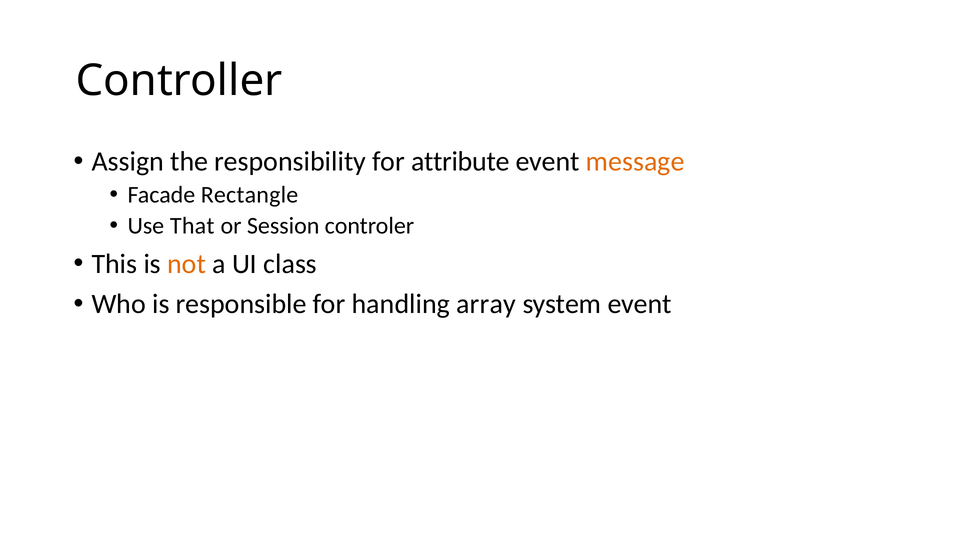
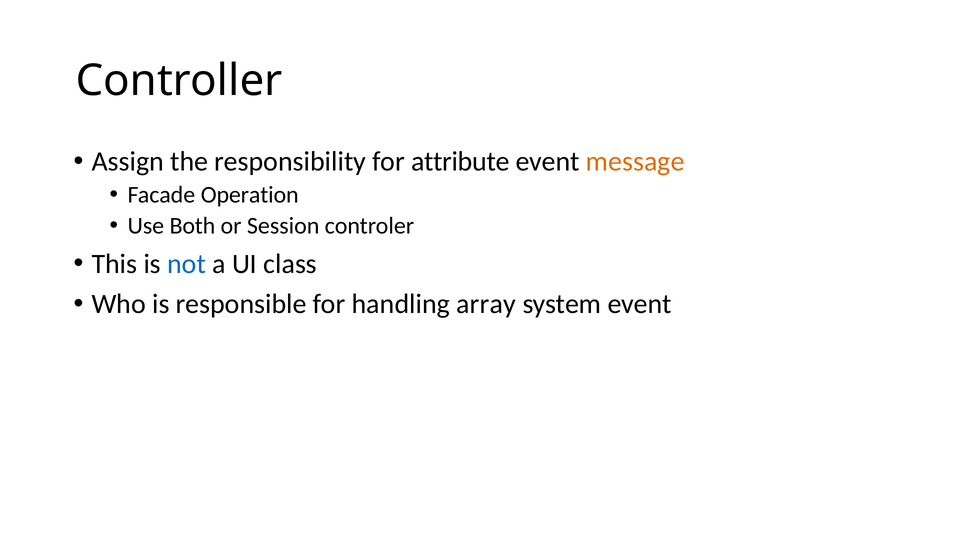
Rectangle: Rectangle -> Operation
That: That -> Both
not colour: orange -> blue
